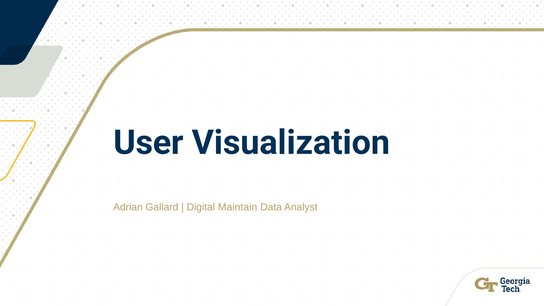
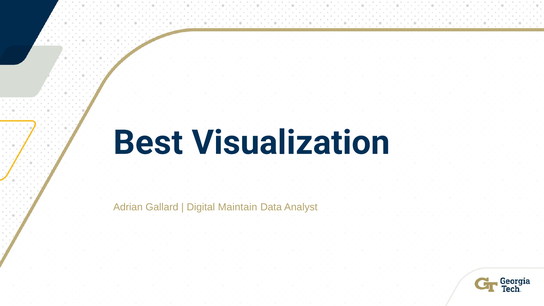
User: User -> Best
